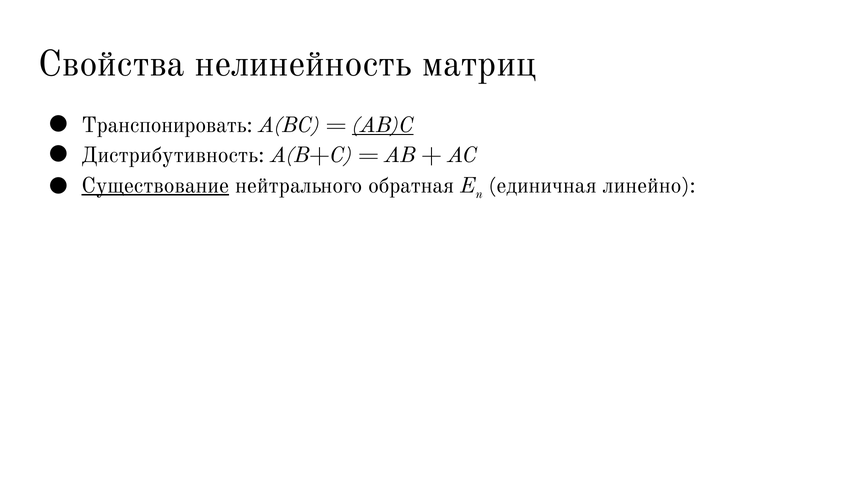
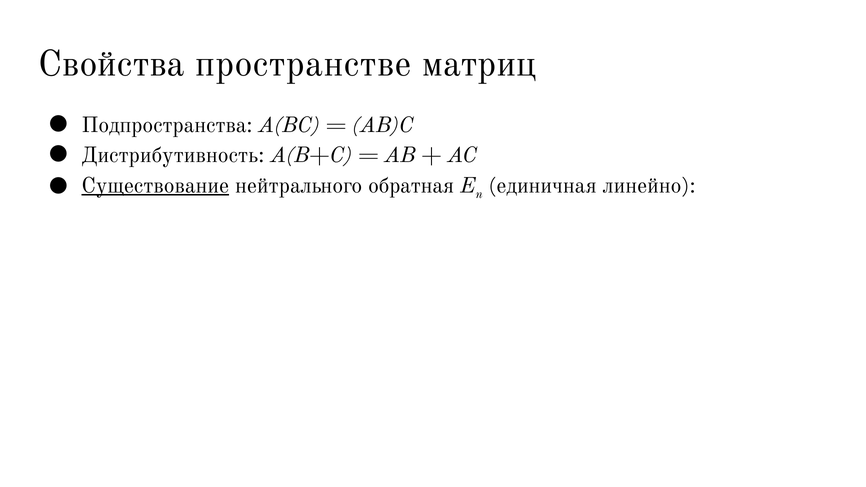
нелинейность: нелинейность -> пространстве
Транспонировать: Транспонировать -> Подпространства
AB)C underline: present -> none
